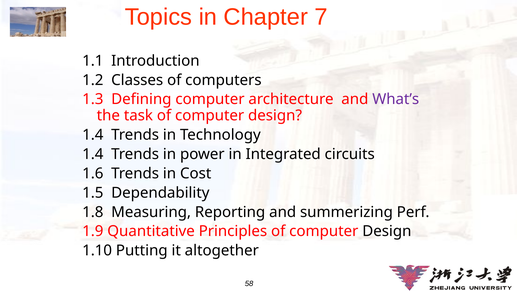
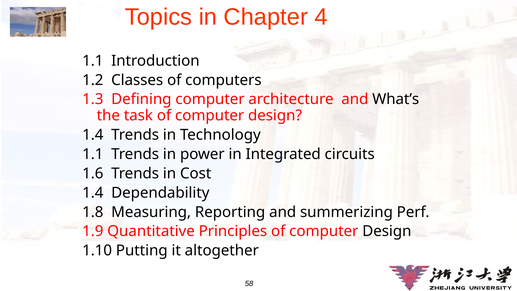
7: 7 -> 4
What’s colour: purple -> black
1.4 at (93, 154): 1.4 -> 1.1
1.5 at (93, 193): 1.5 -> 1.4
